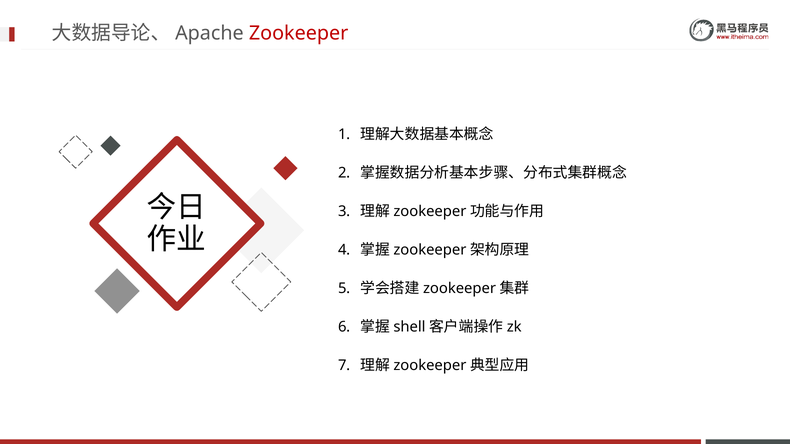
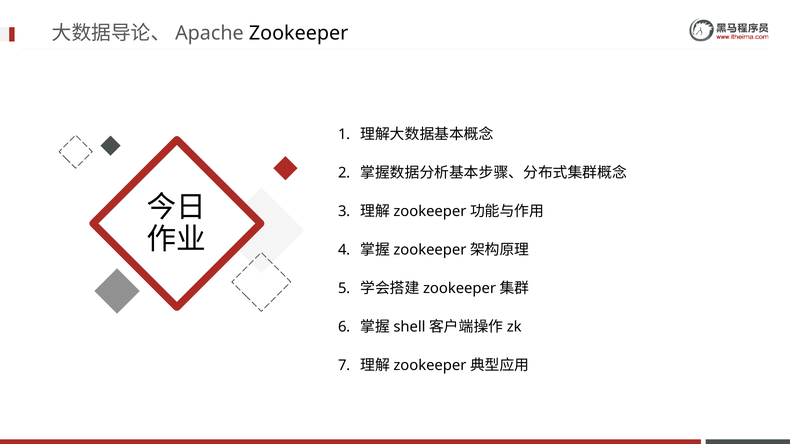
Zookeeper colour: red -> black
